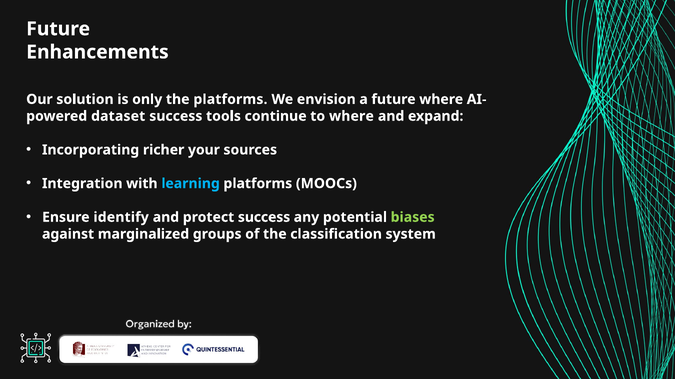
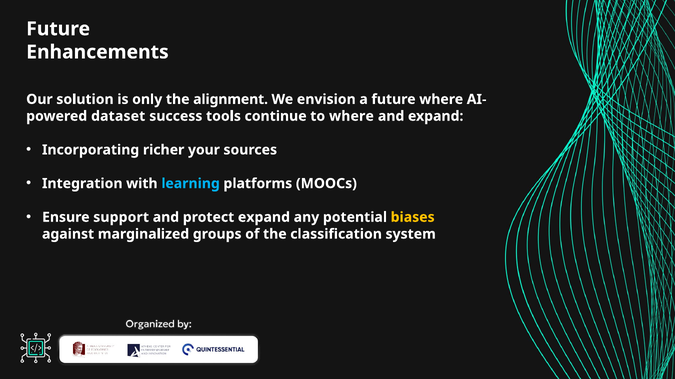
the platforms: platforms -> alignment
identify: identify -> support
protect success: success -> expand
biases colour: light green -> yellow
